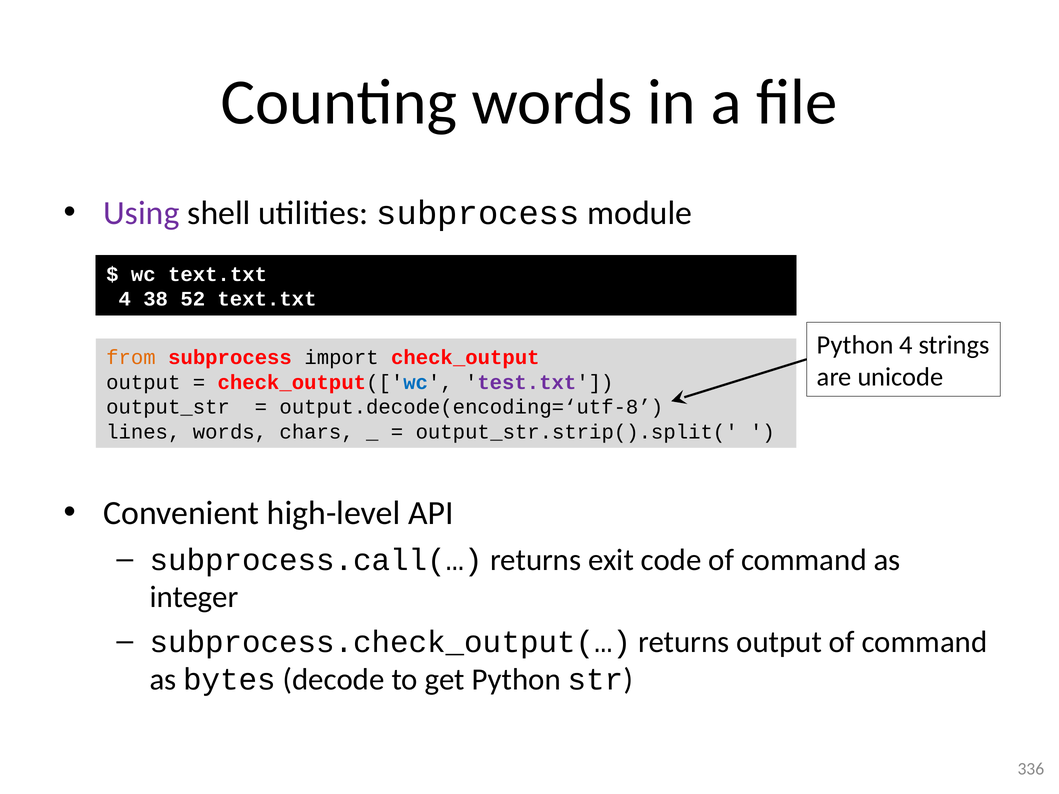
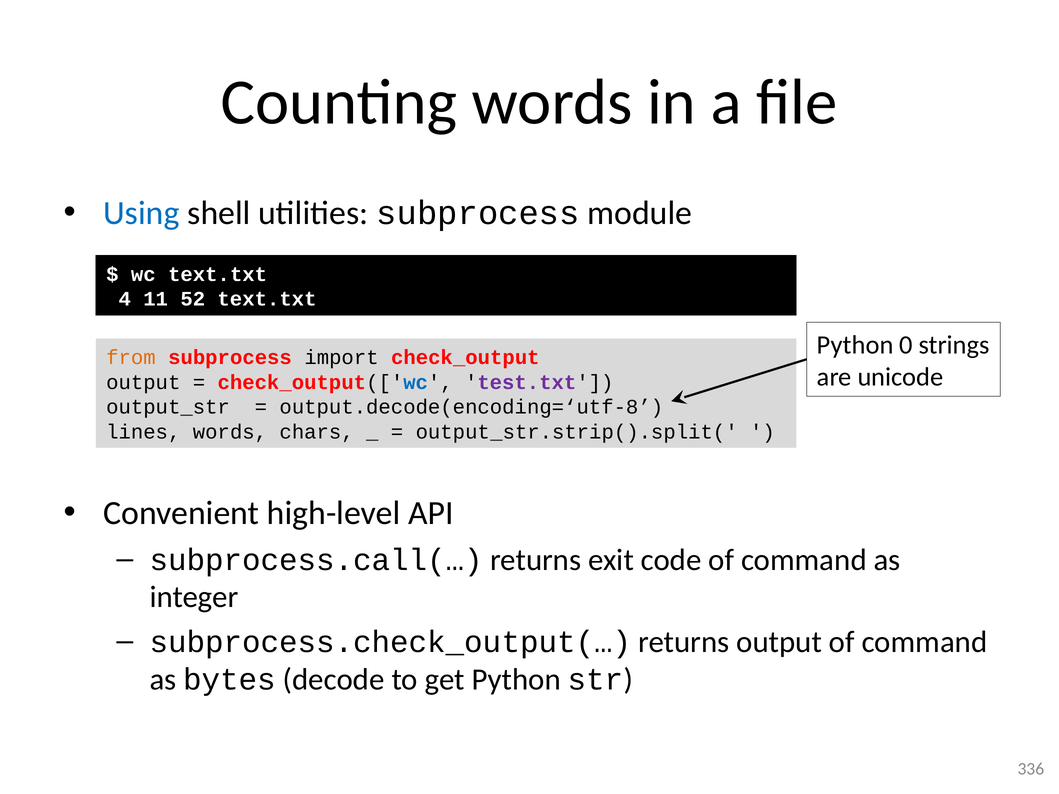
Using colour: purple -> blue
38: 38 -> 11
Python 4: 4 -> 0
